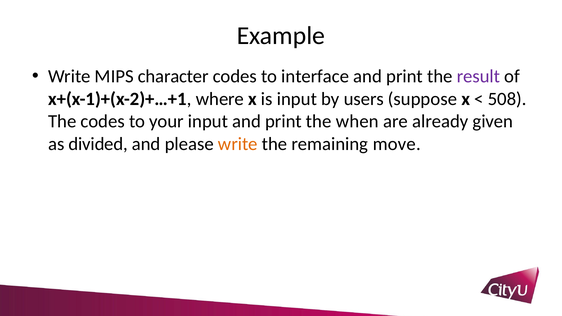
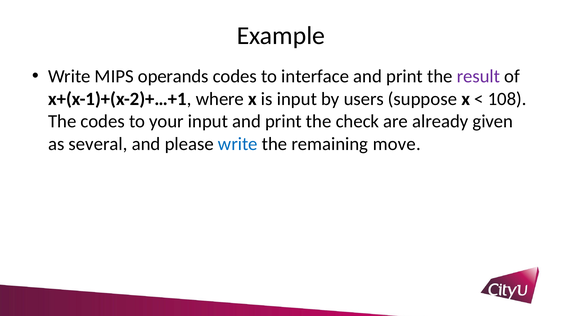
character: character -> operands
508: 508 -> 108
when: when -> check
divided: divided -> several
write at (238, 144) colour: orange -> blue
